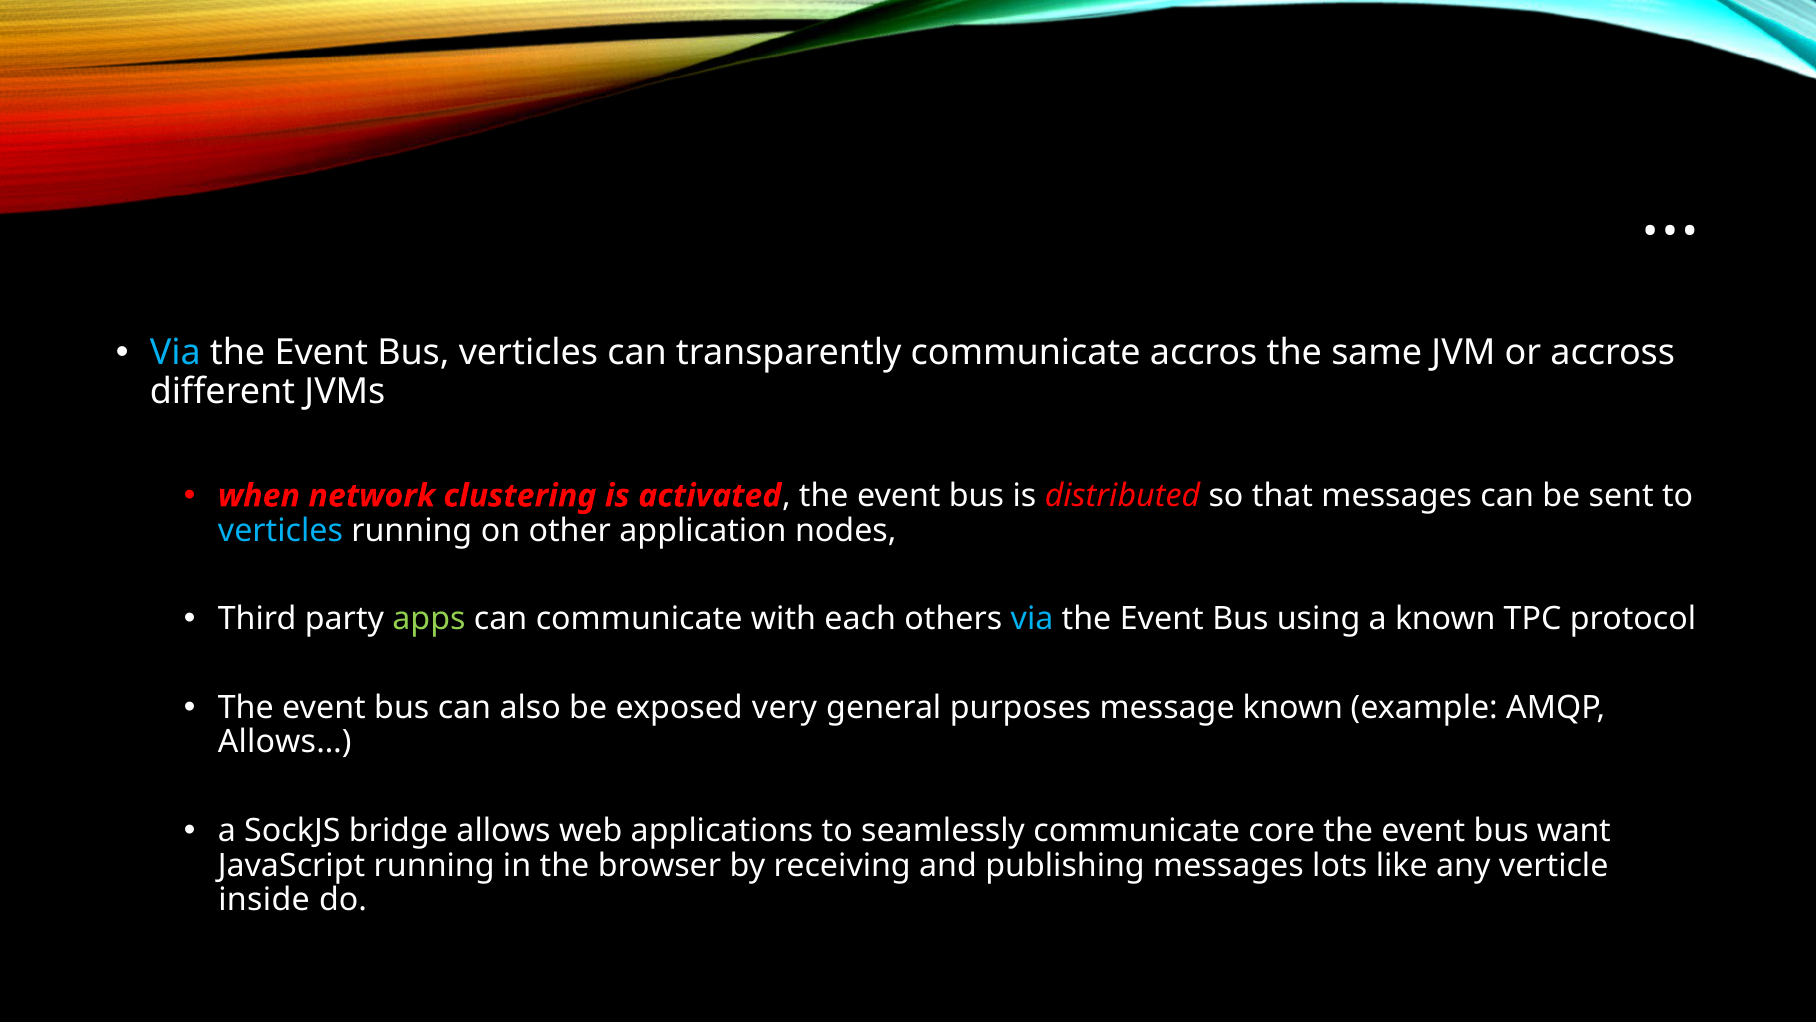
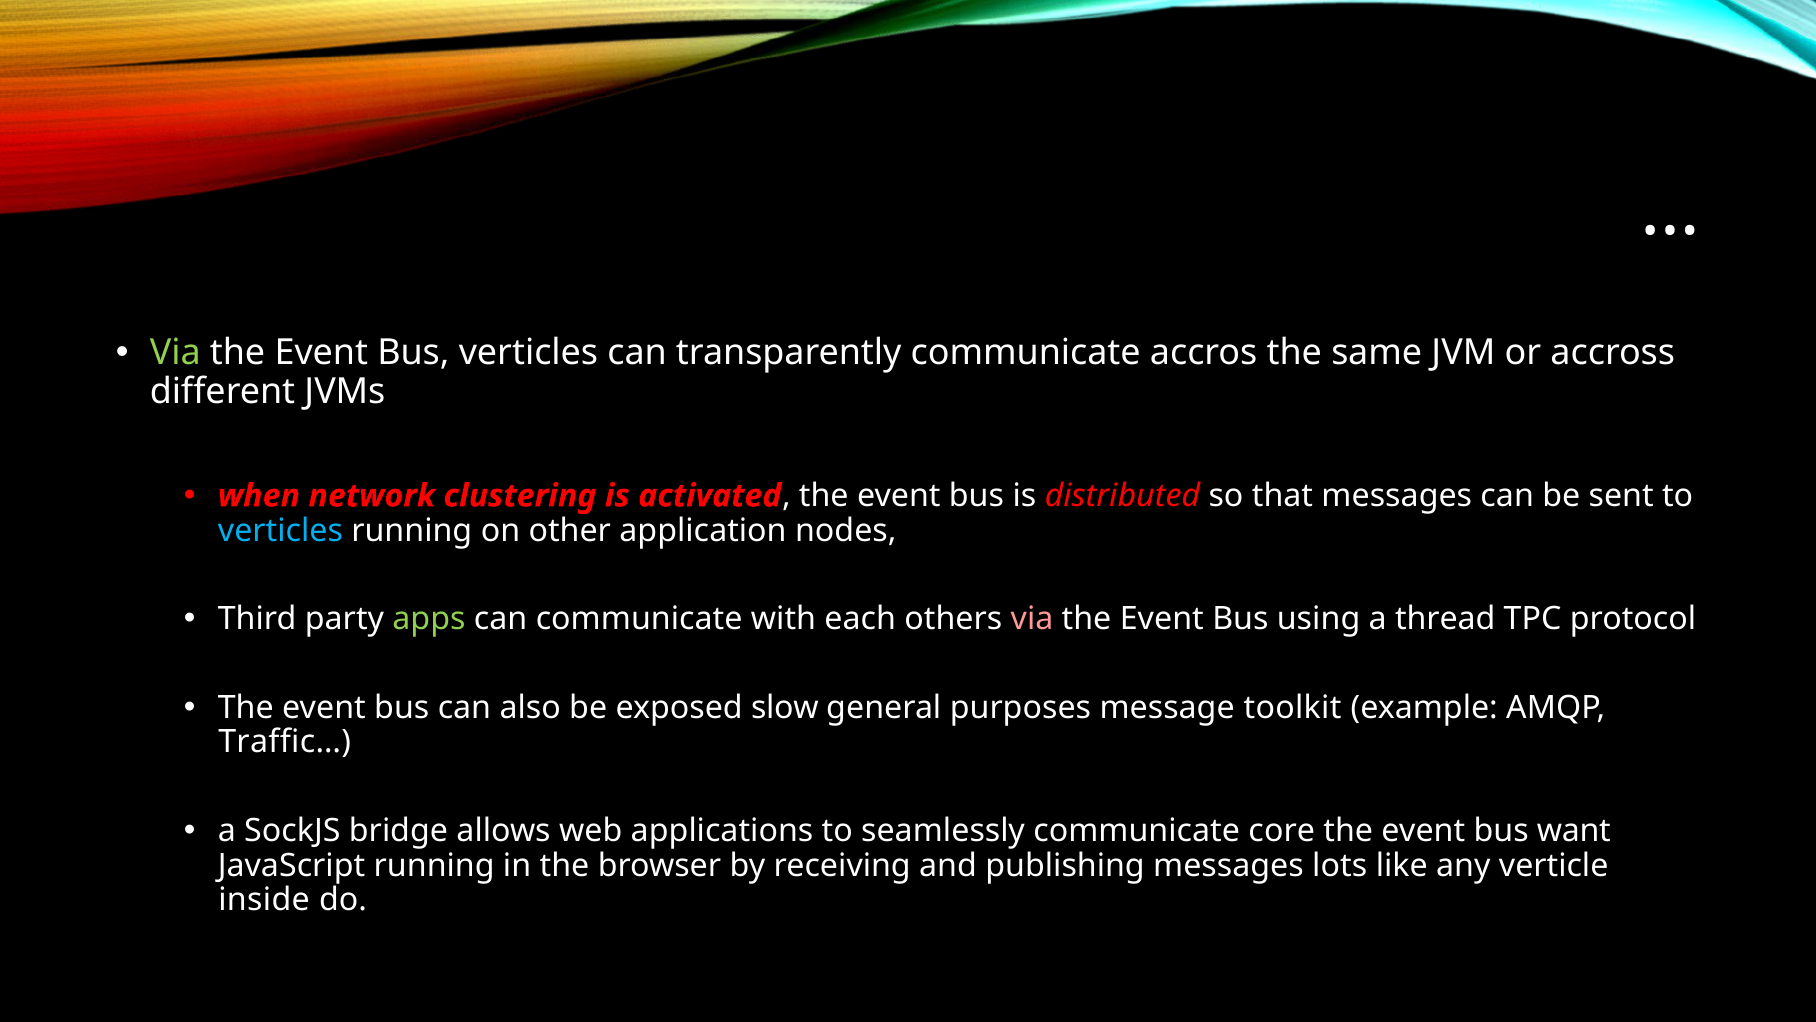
Via at (175, 353) colour: light blue -> light green
via at (1032, 619) colour: light blue -> pink
a known: known -> thread
very: very -> slow
message known: known -> toolkit
Allows…: Allows… -> Traffic…
